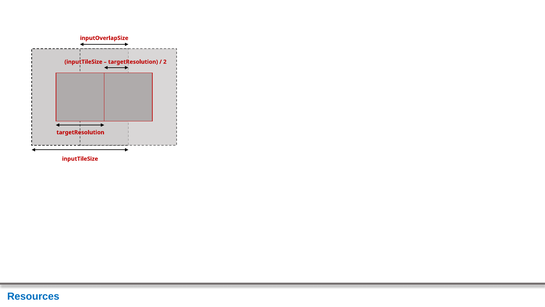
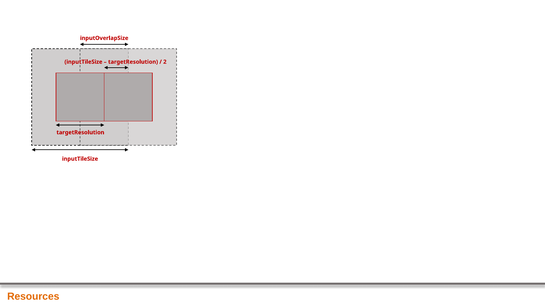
Resources colour: blue -> orange
